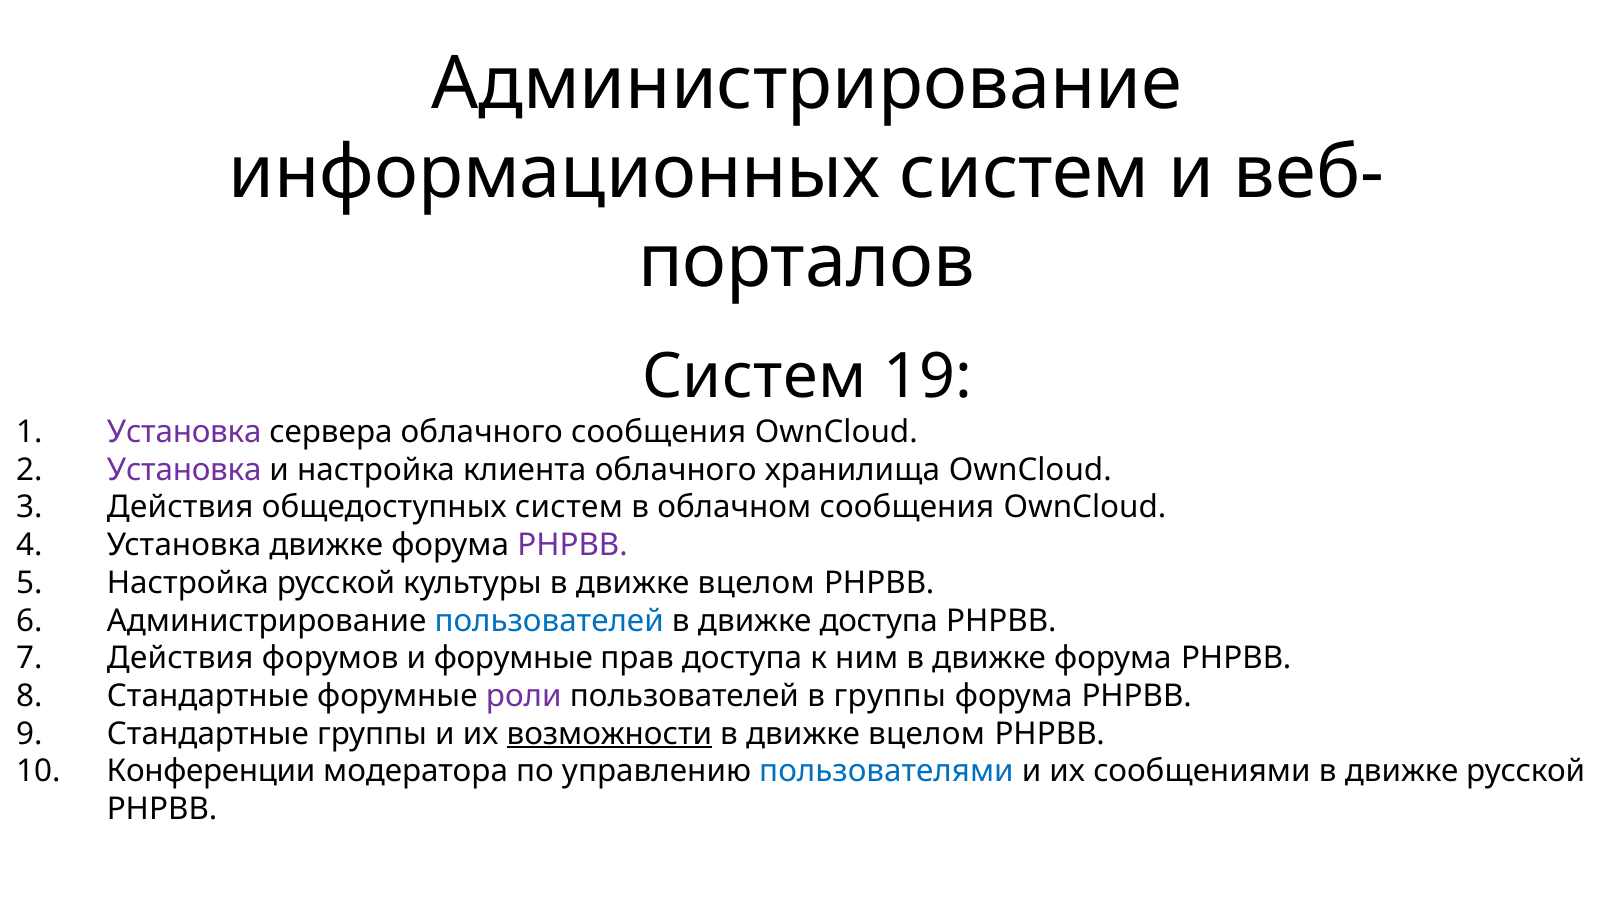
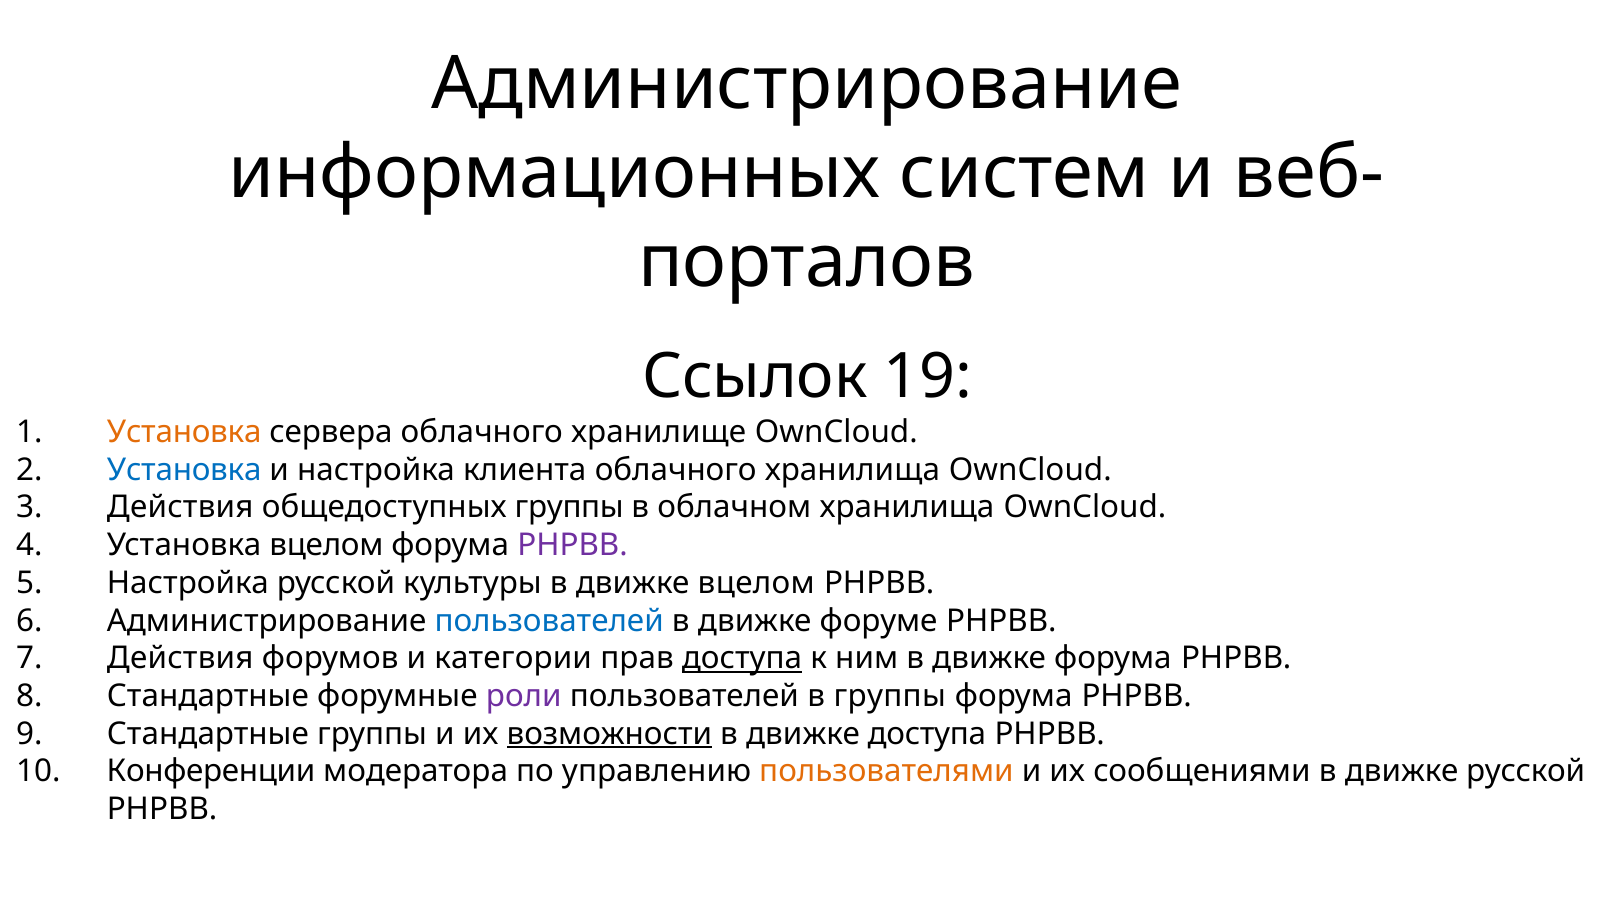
Систем at (754, 377): Систем -> Ссылок
Установка at (184, 432) colour: purple -> orange
облачного сообщения: сообщения -> хранилище
Установка at (184, 470) colour: purple -> blue
общедоступных систем: систем -> группы
облачном сообщения: сообщения -> хранилища
Установка движке: движке -> вцелом
движке доступа: доступа -> форуме
и форумные: форумные -> категории
доступа at (742, 658) underline: none -> present
вцелом at (927, 734): вцелом -> доступа
пользователями colour: blue -> orange
